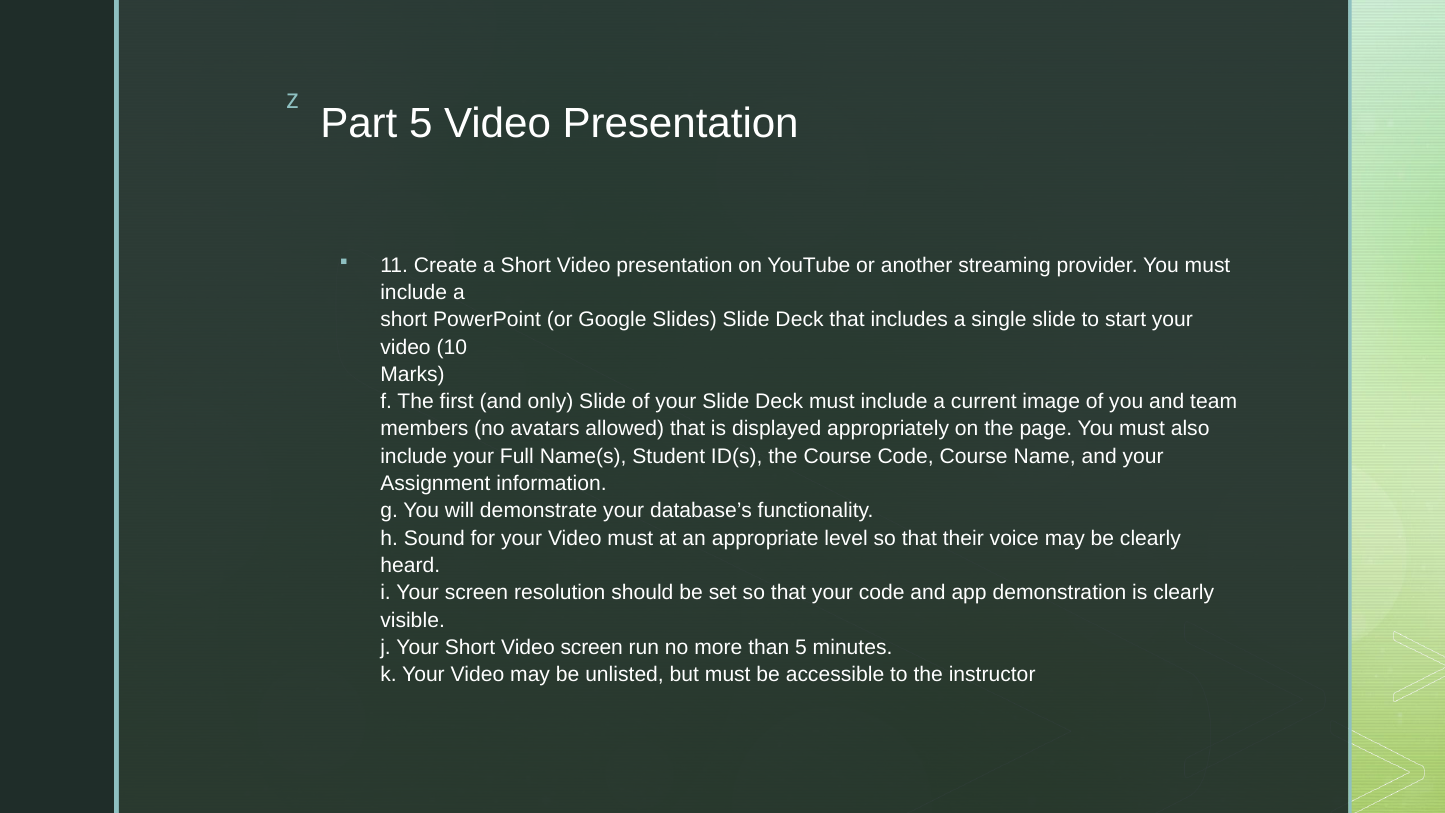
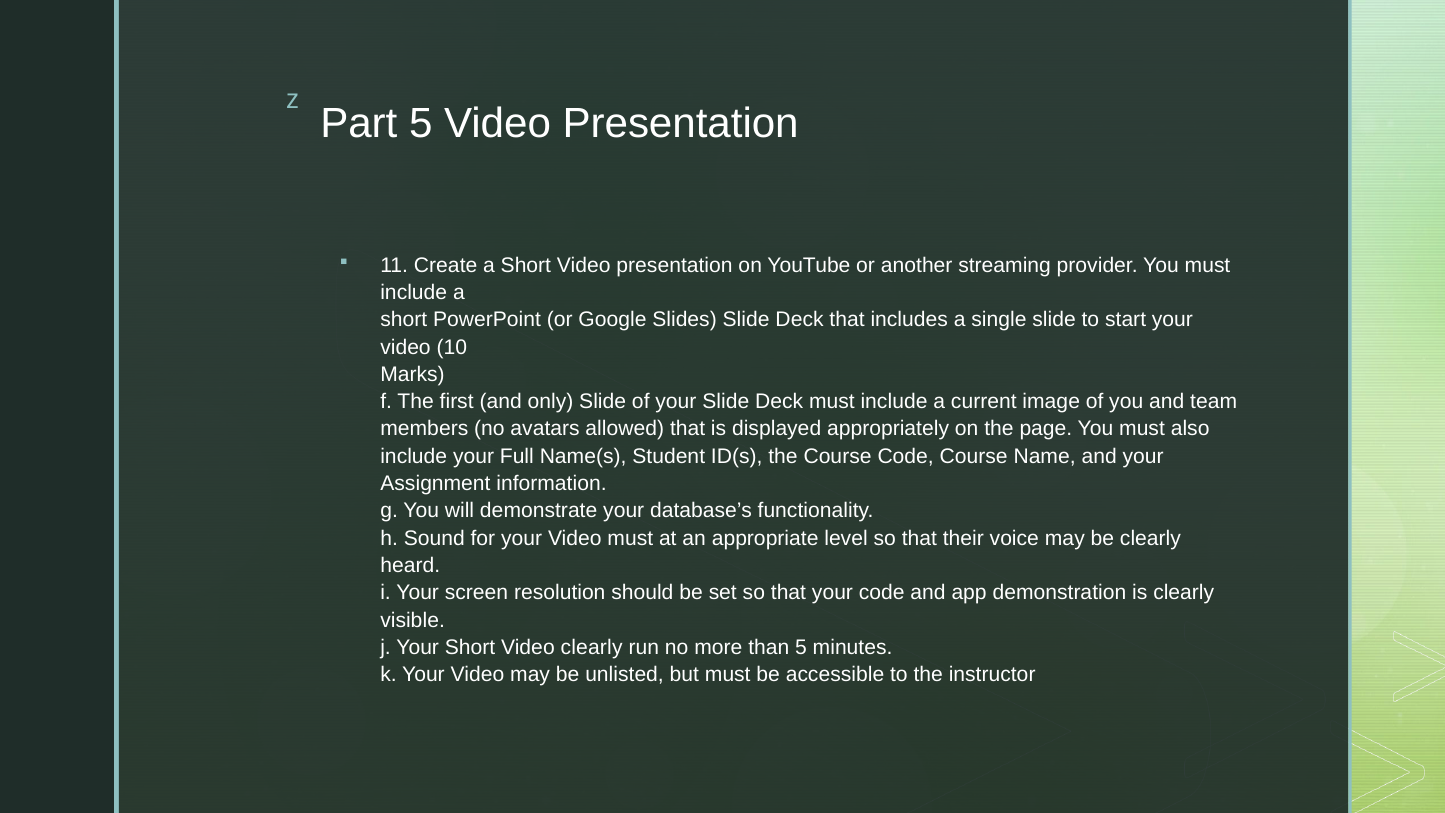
Video screen: screen -> clearly
